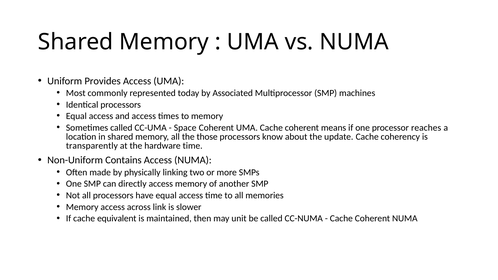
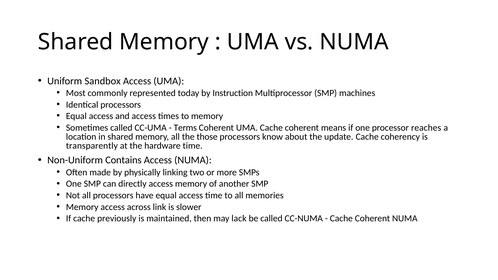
Provides: Provides -> Sandbox
Associated: Associated -> Instruction
Space: Space -> Terms
equivalent: equivalent -> previously
unit: unit -> lack
